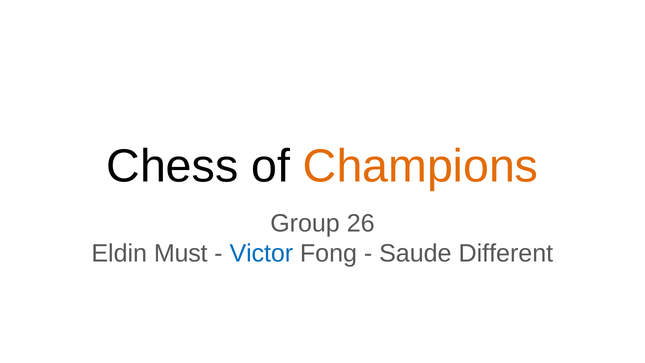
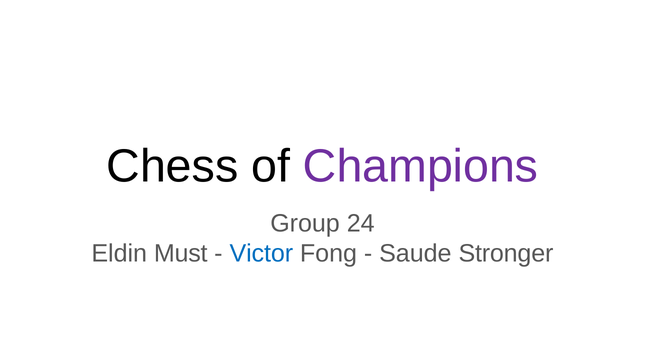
Champions colour: orange -> purple
26: 26 -> 24
Different: Different -> Stronger
